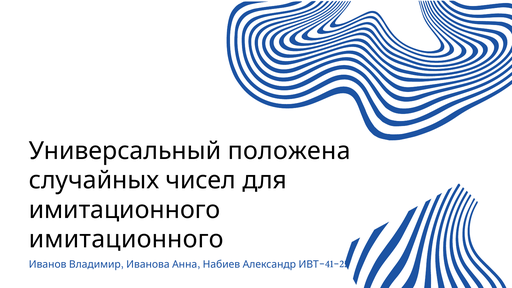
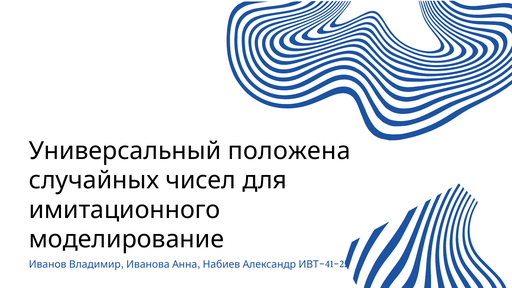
имитационного at (126, 239): имитационного -> моделирование
